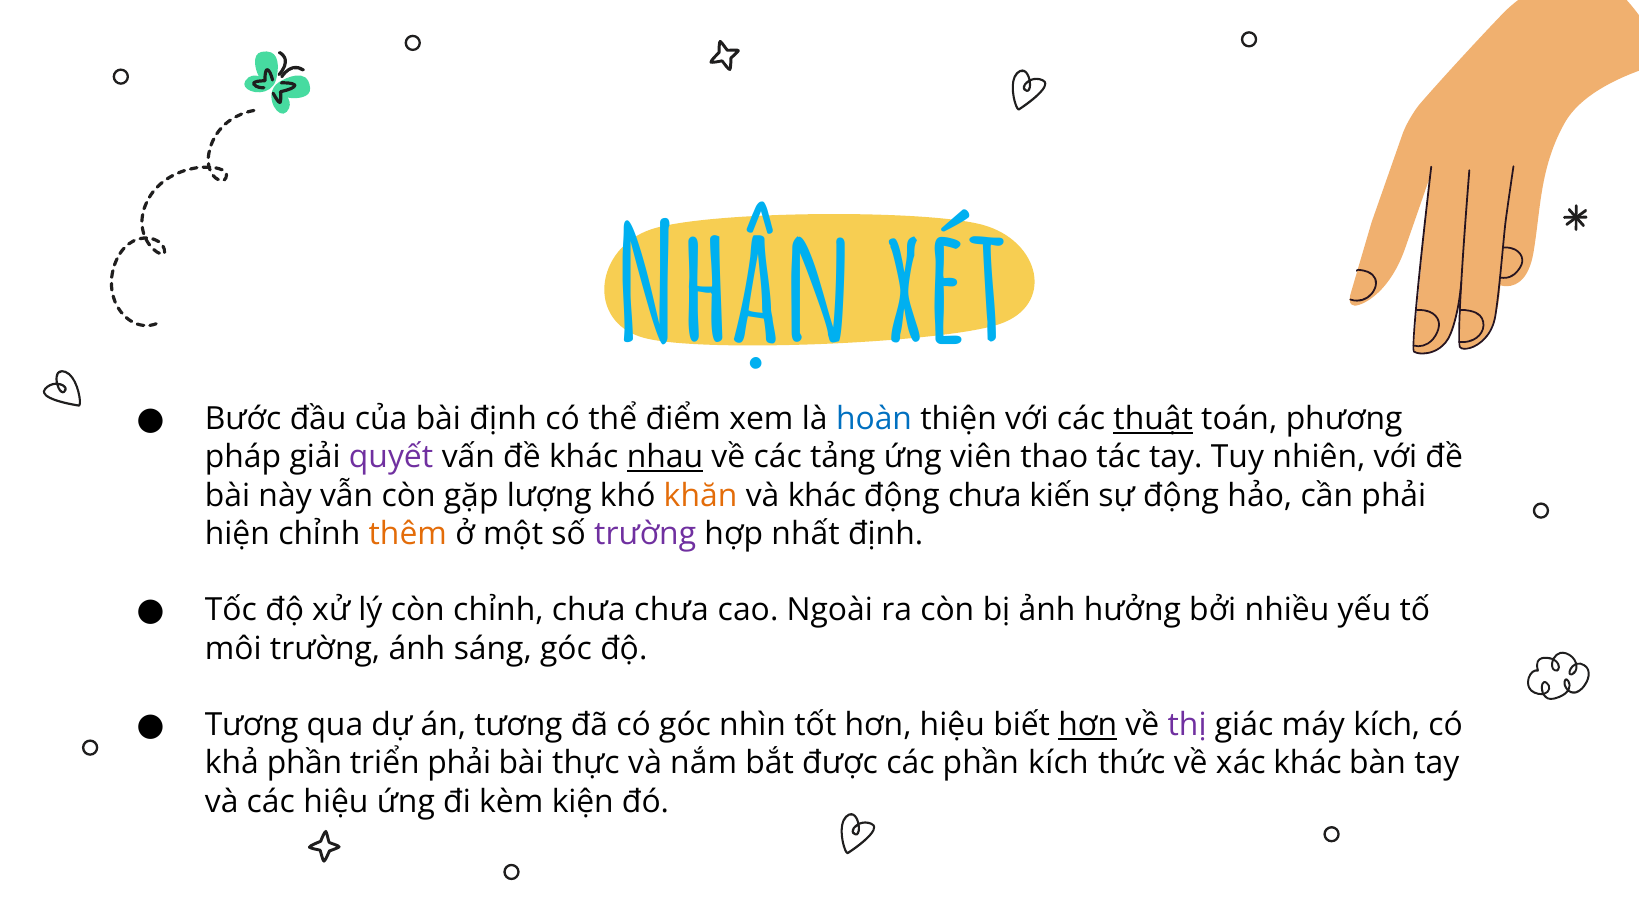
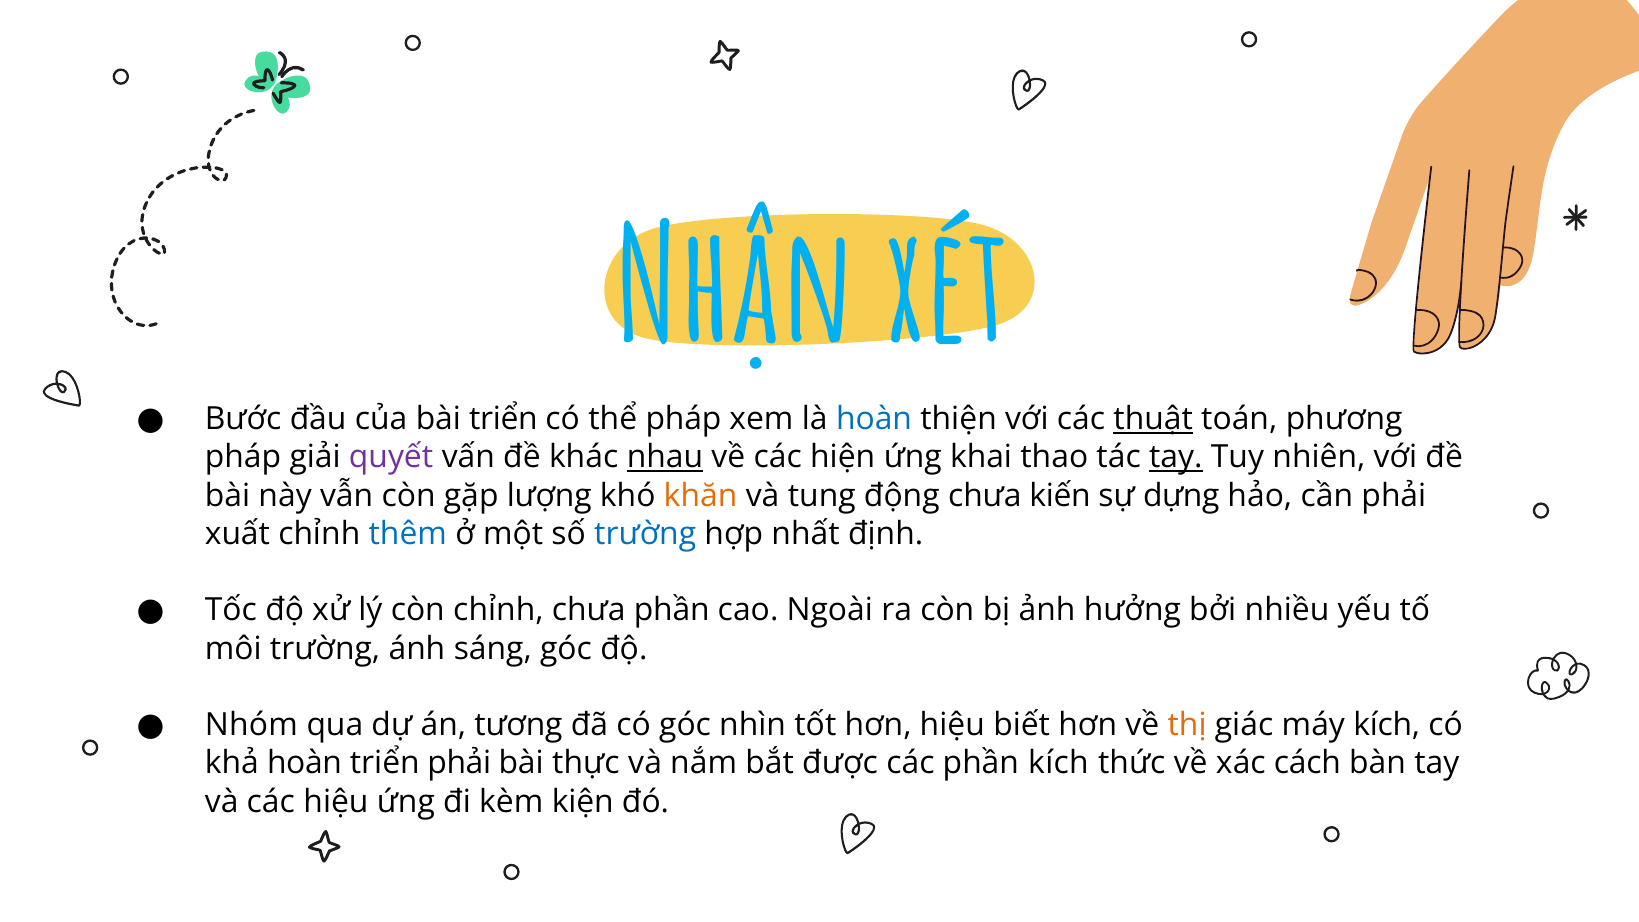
bài định: định -> triển
thể điểm: điểm -> pháp
tảng: tảng -> hiện
viên: viên -> khai
tay at (1176, 457) underline: none -> present
và khác: khác -> tung
sự động: động -> dựng
hiện: hiện -> xuất
thêm colour: orange -> blue
trường at (645, 534) colour: purple -> blue
chưa chưa: chưa -> phần
Tương at (252, 725): Tương -> Nhóm
hơn at (1088, 725) underline: present -> none
thị colour: purple -> orange
khả phần: phần -> hoàn
xác khác: khác -> cách
